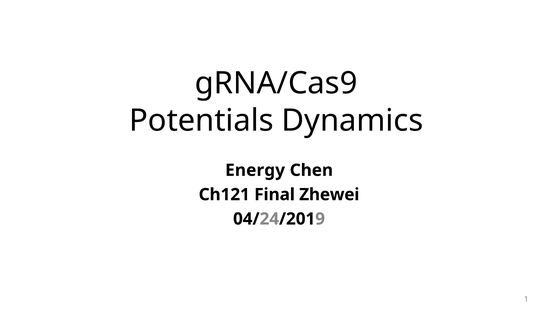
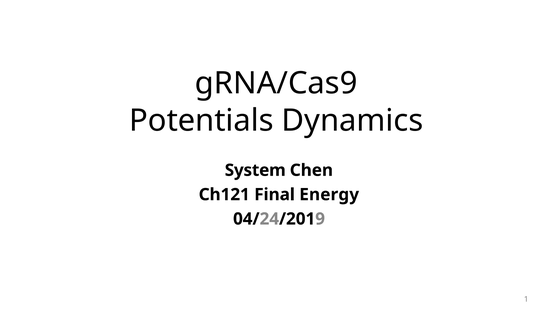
Energy: Energy -> System
Zhewei: Zhewei -> Energy
